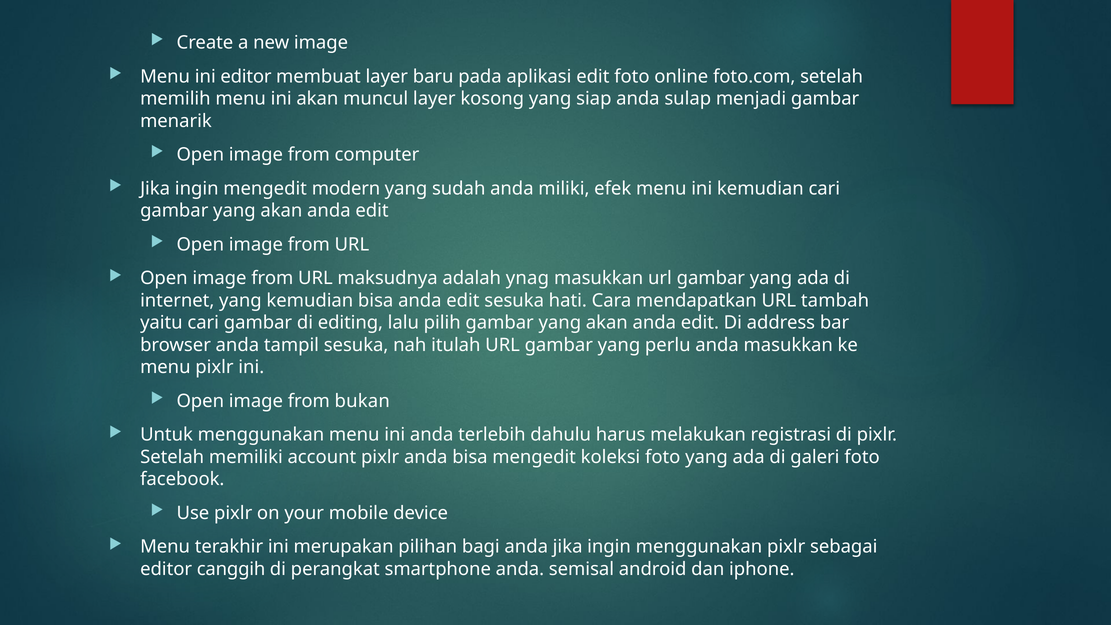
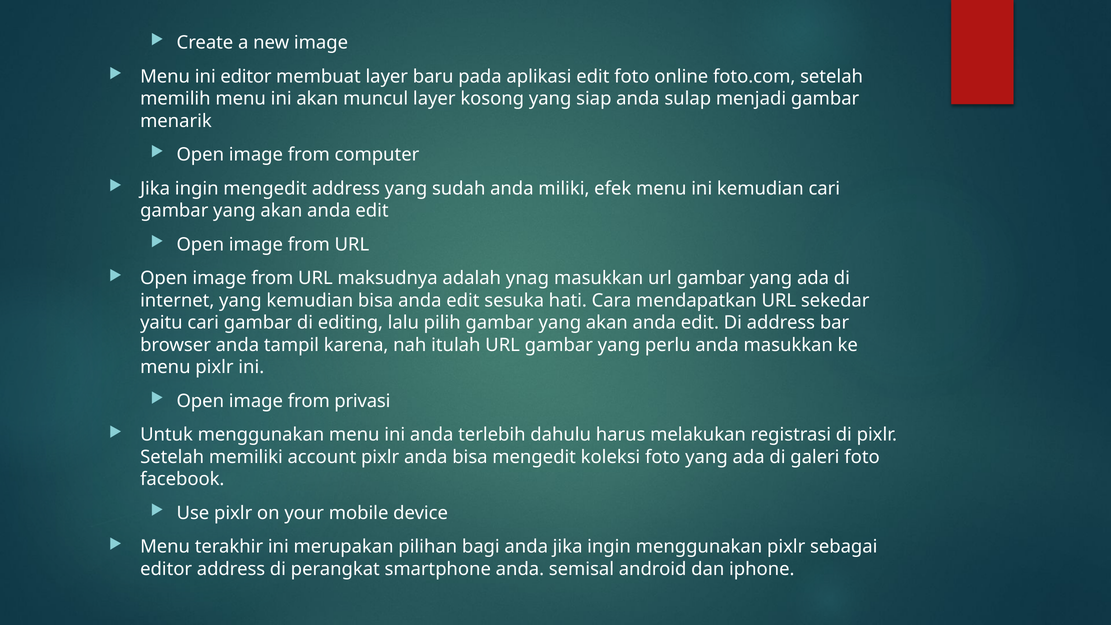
mengedit modern: modern -> address
tambah: tambah -> sekedar
tampil sesuka: sesuka -> karena
bukan: bukan -> privasi
editor canggih: canggih -> address
